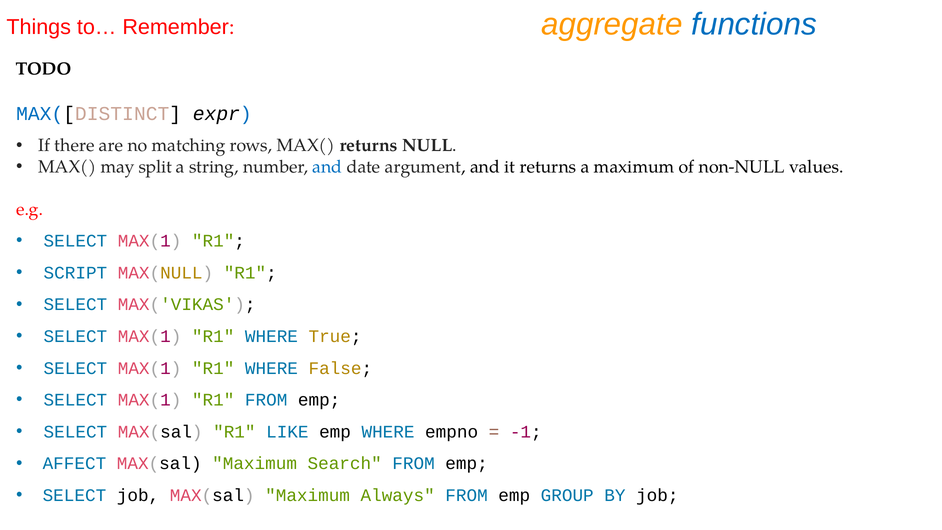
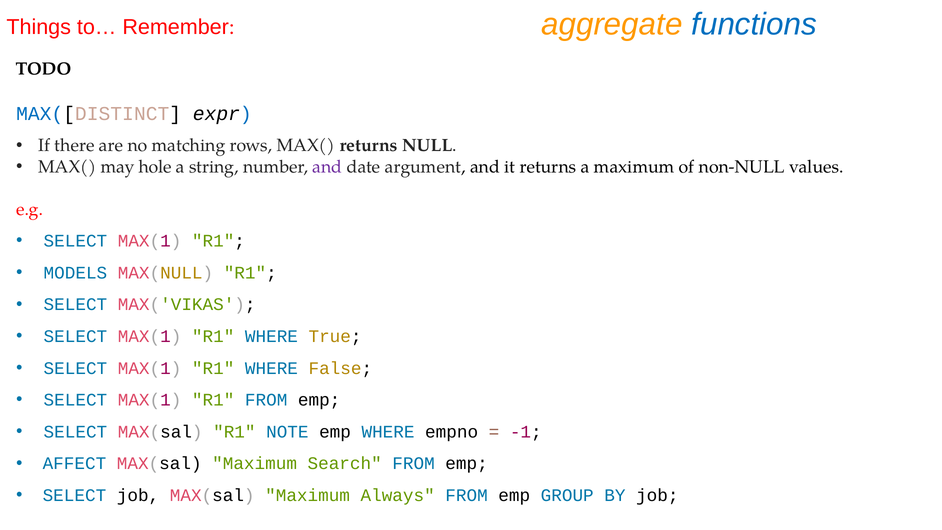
split: split -> hole
and at (327, 167) colour: blue -> purple
SCRIPT: SCRIPT -> MODELS
LIKE: LIKE -> NOTE
